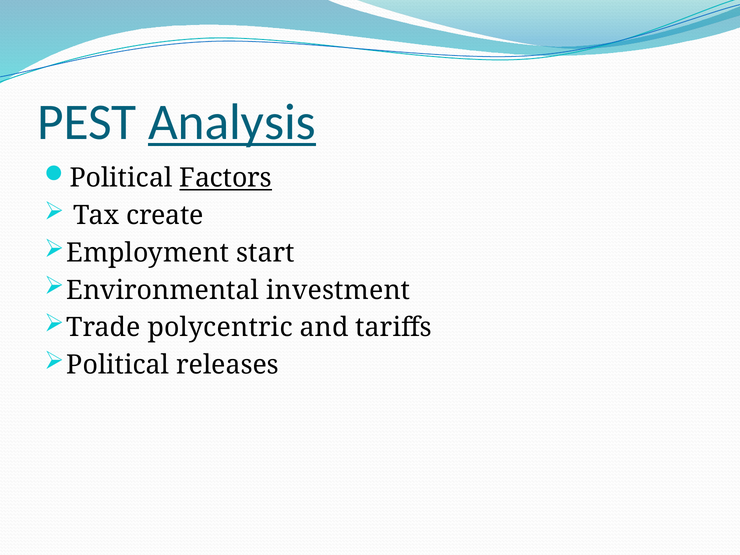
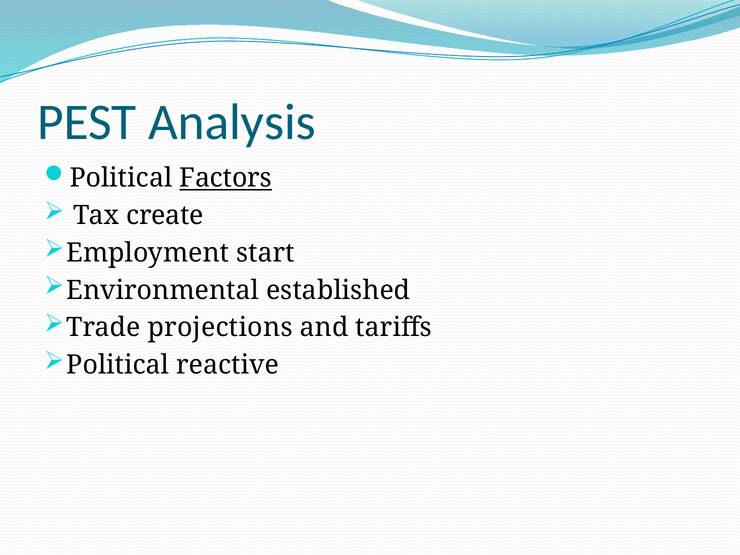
Analysis underline: present -> none
investment: investment -> established
polycentric: polycentric -> projections
releases: releases -> reactive
